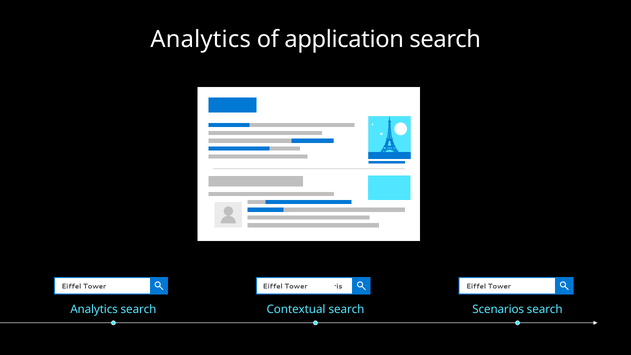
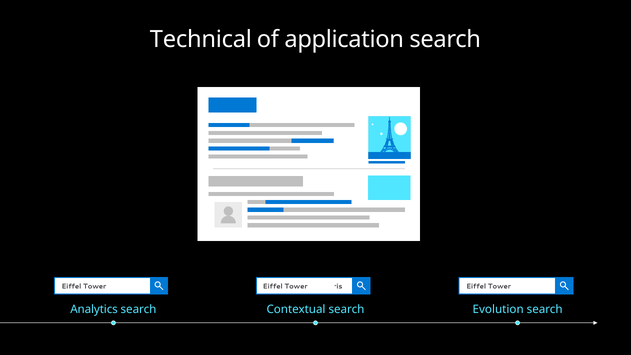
Analytics at (201, 40): Analytics -> Technical
Scenarios: Scenarios -> Evolution
